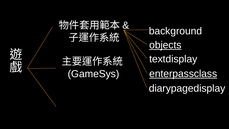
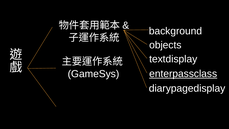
objects underline: present -> none
